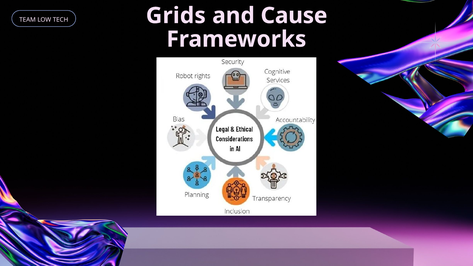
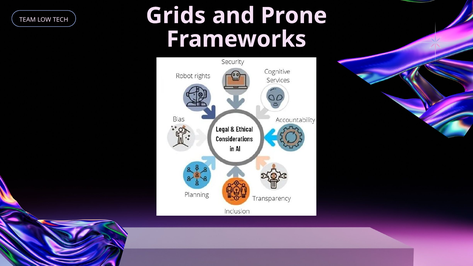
Cause: Cause -> Prone
